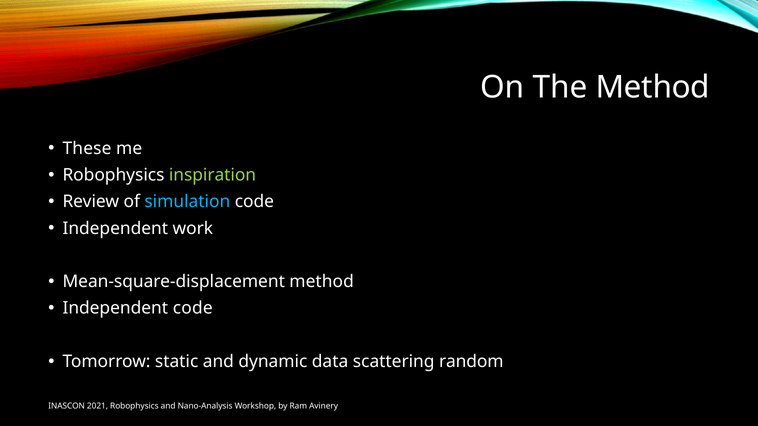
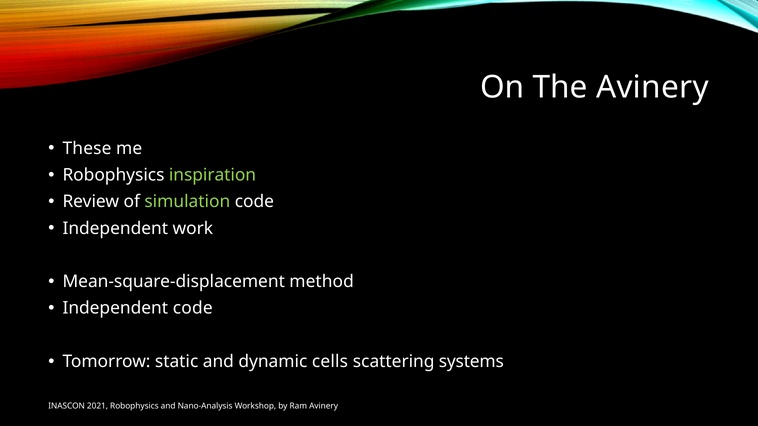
The Method: Method -> Avinery
simulation colour: light blue -> light green
data: data -> cells
random: random -> systems
